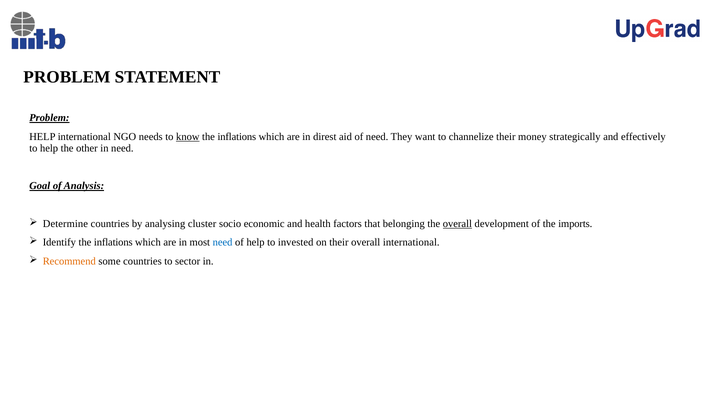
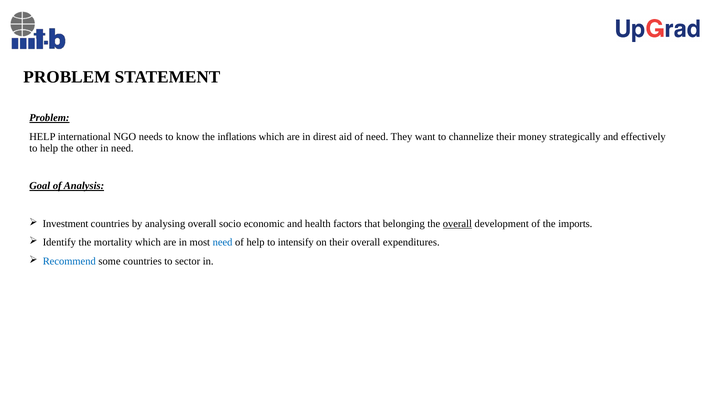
know underline: present -> none
Determine: Determine -> Investment
analysing cluster: cluster -> overall
Identify the inflations: inflations -> mortality
invested: invested -> intensify
overall international: international -> expenditures
Recommend colour: orange -> blue
